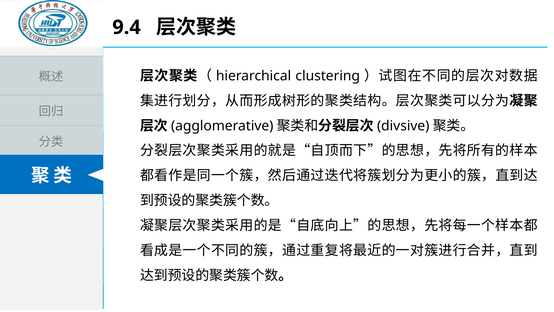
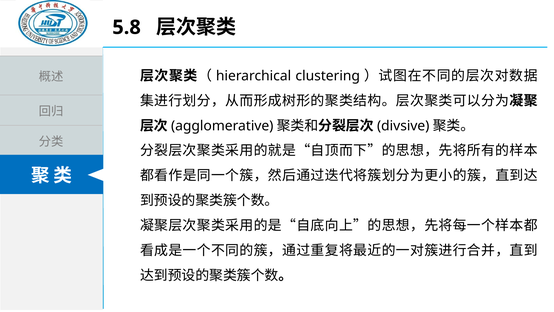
9.4: 9.4 -> 5.8
